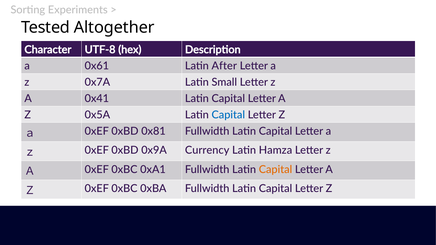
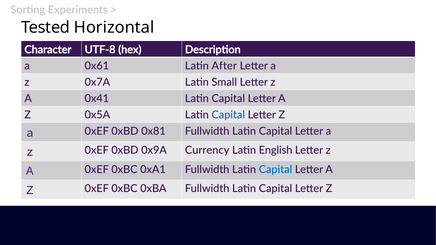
Altogether: Altogether -> Horizontal
Hamza: Hamza -> English
Capital at (276, 170) colour: orange -> blue
